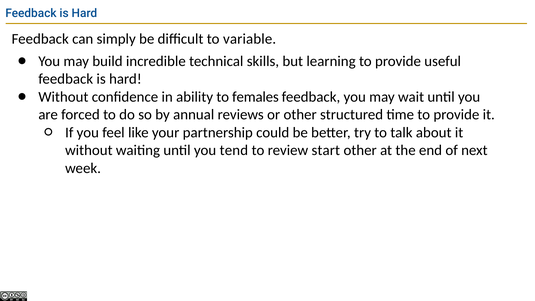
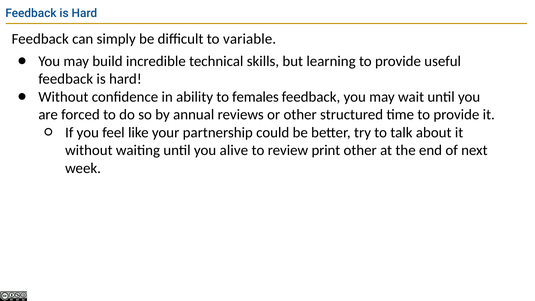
tend: tend -> alive
start: start -> print
